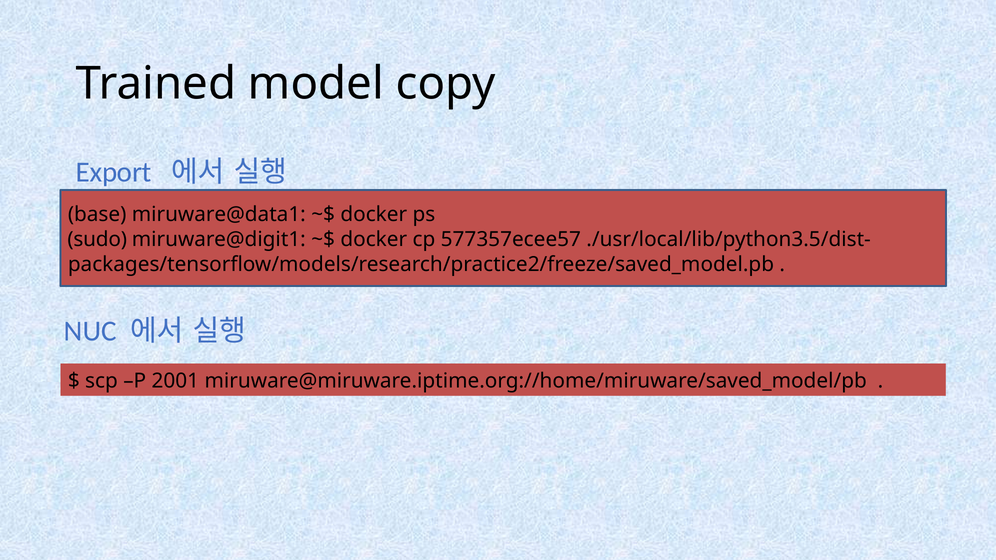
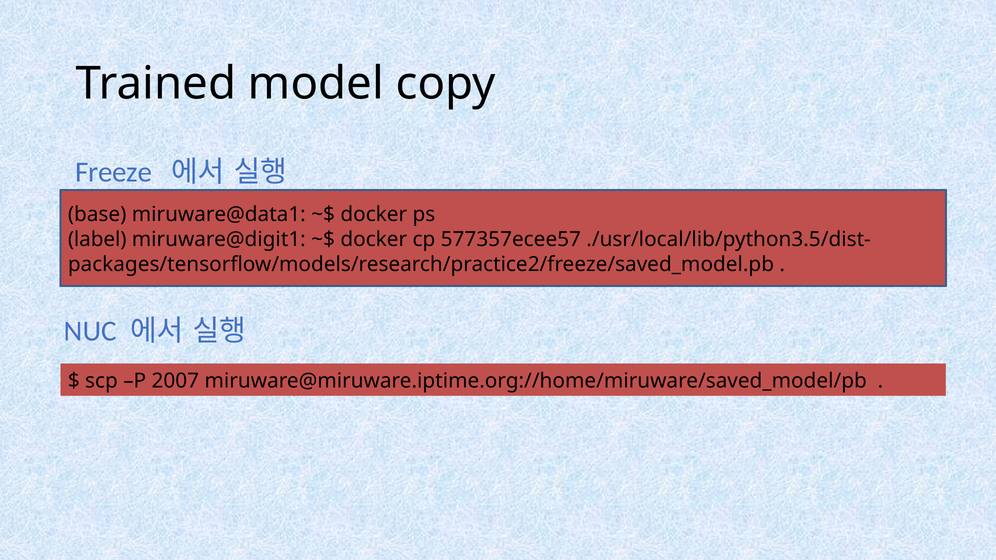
Export: Export -> Freeze
sudo: sudo -> label
2001: 2001 -> 2007
